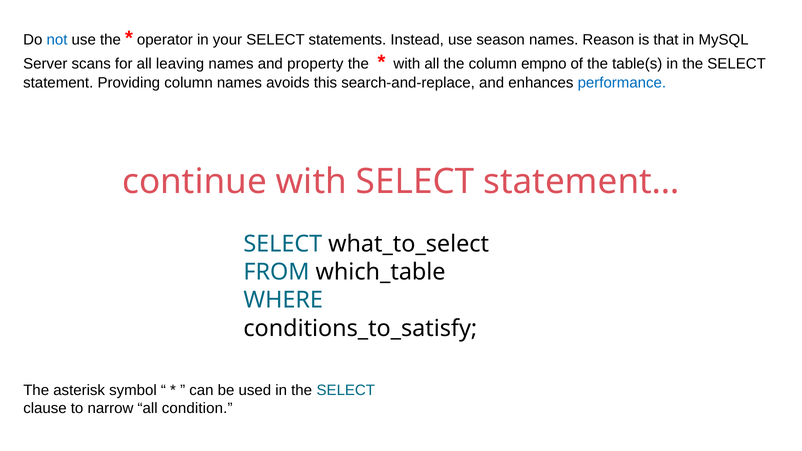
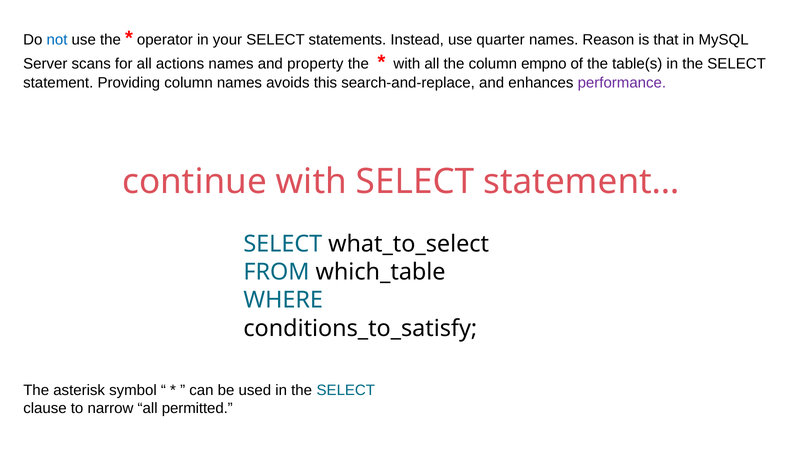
season: season -> quarter
leaving: leaving -> actions
performance colour: blue -> purple
condition: condition -> permitted
